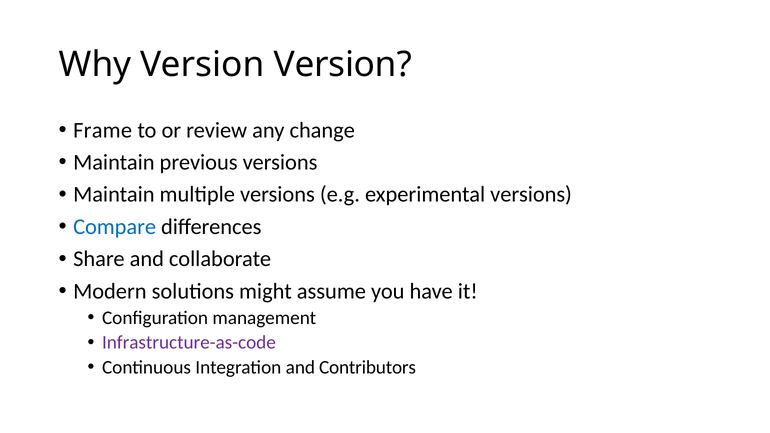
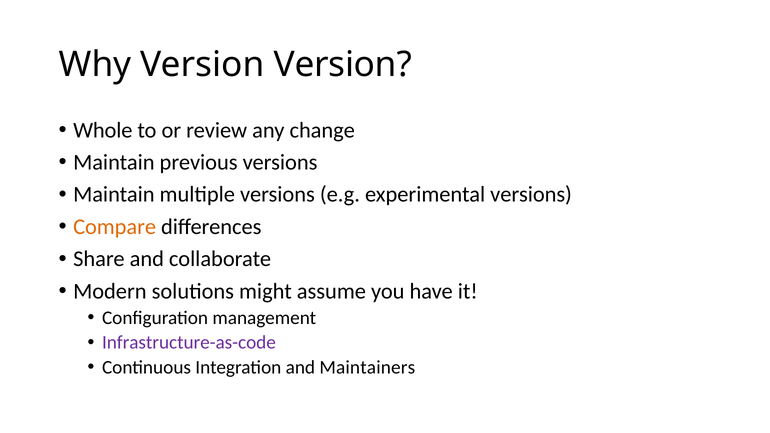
Frame: Frame -> Whole
Compare colour: blue -> orange
Contributors: Contributors -> Maintainers
